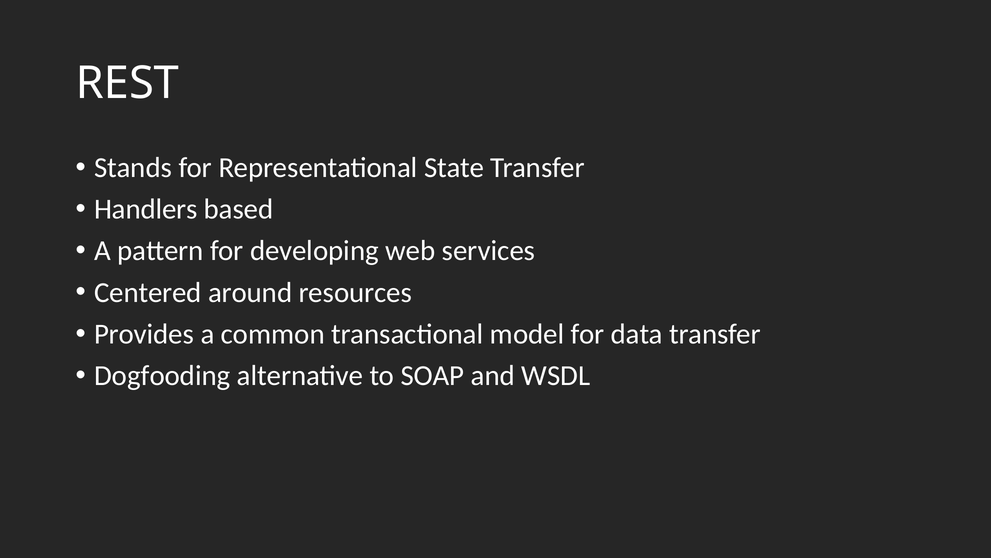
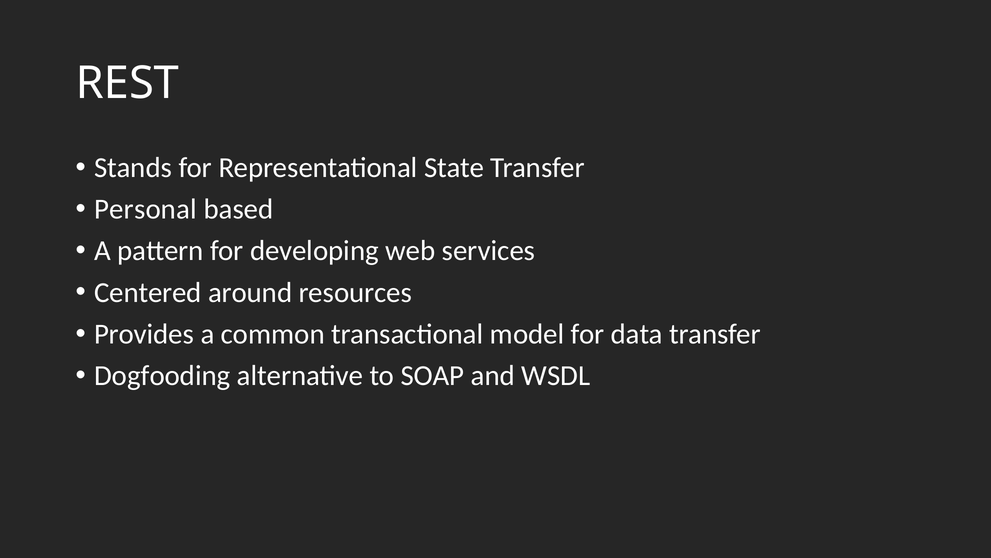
Handlers: Handlers -> Personal
